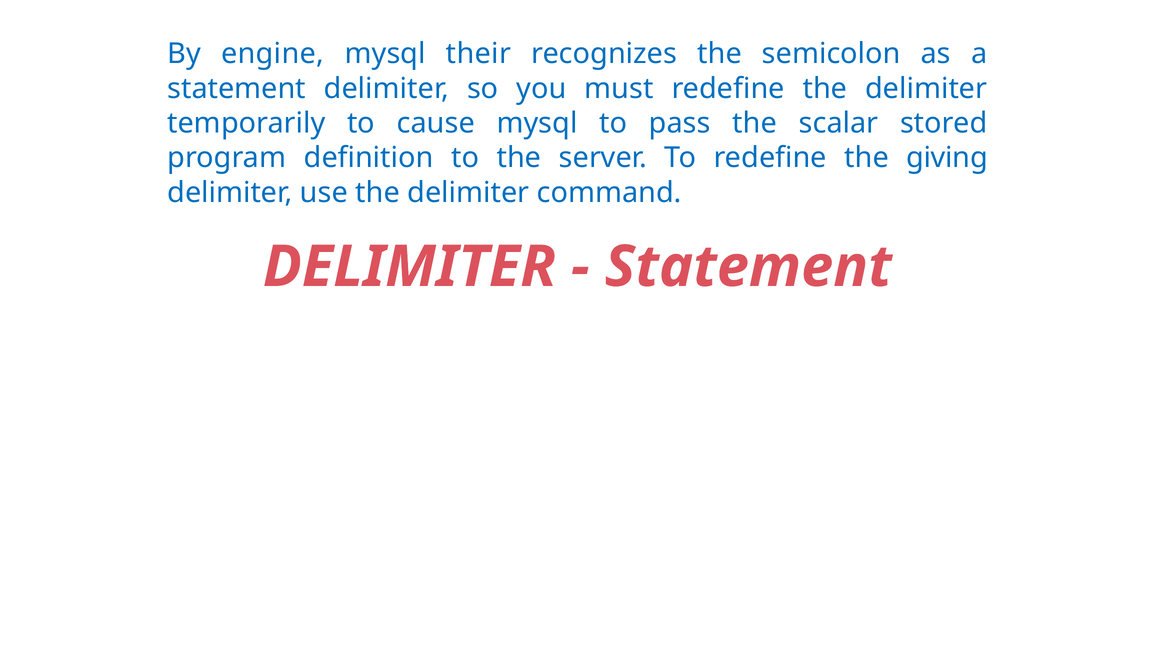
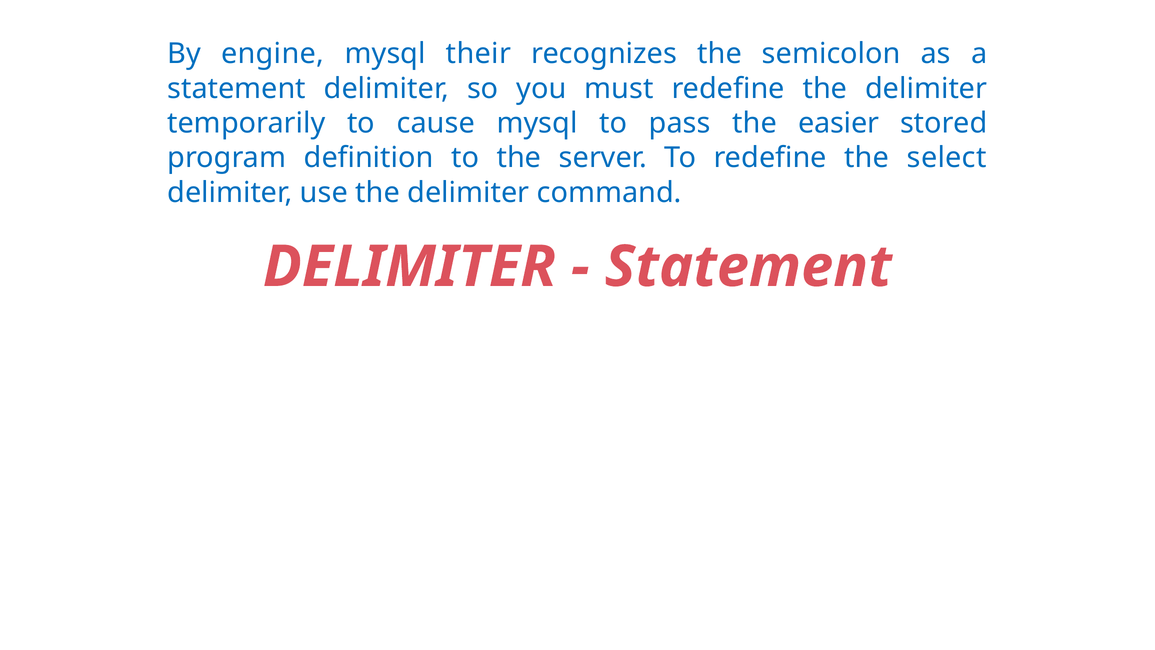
scalar: scalar -> easier
giving: giving -> select
